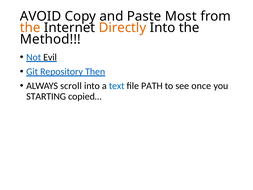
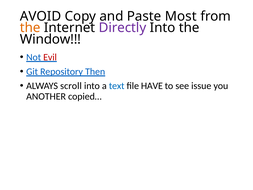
Directly colour: orange -> purple
Method: Method -> Window
Evil colour: black -> red
PATH: PATH -> HAVE
once: once -> issue
STARTING: STARTING -> ANOTHER
